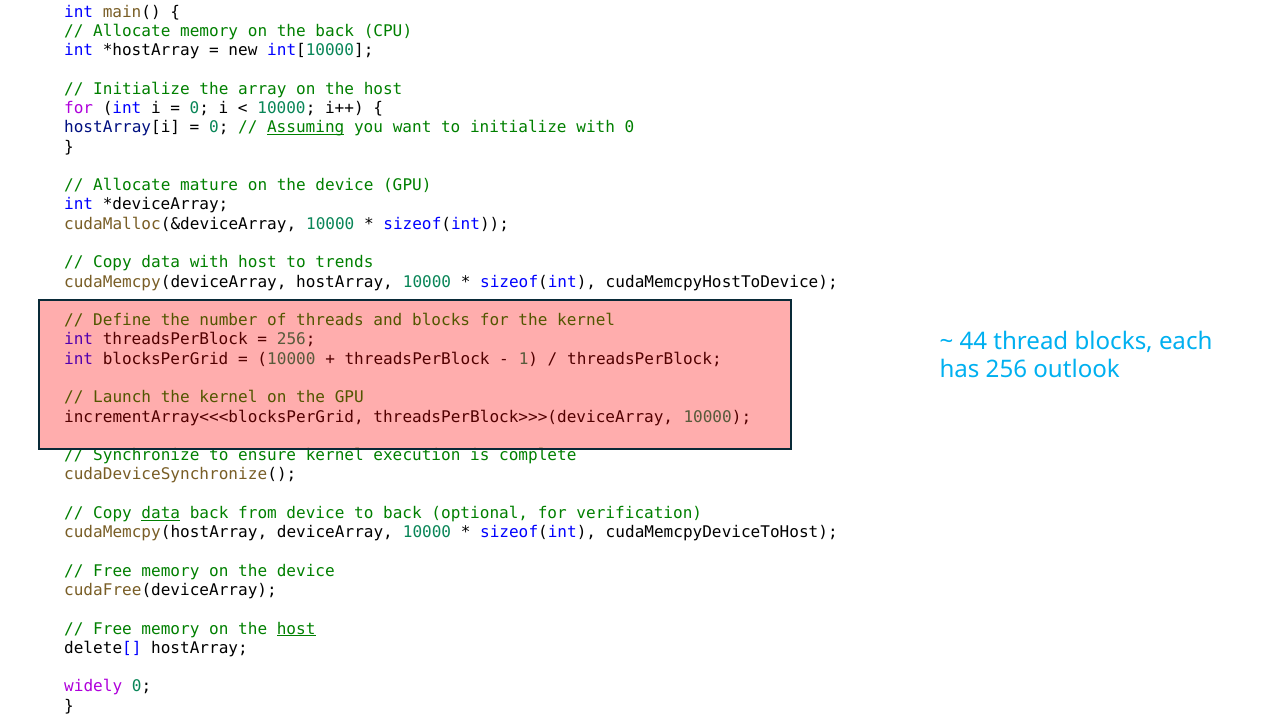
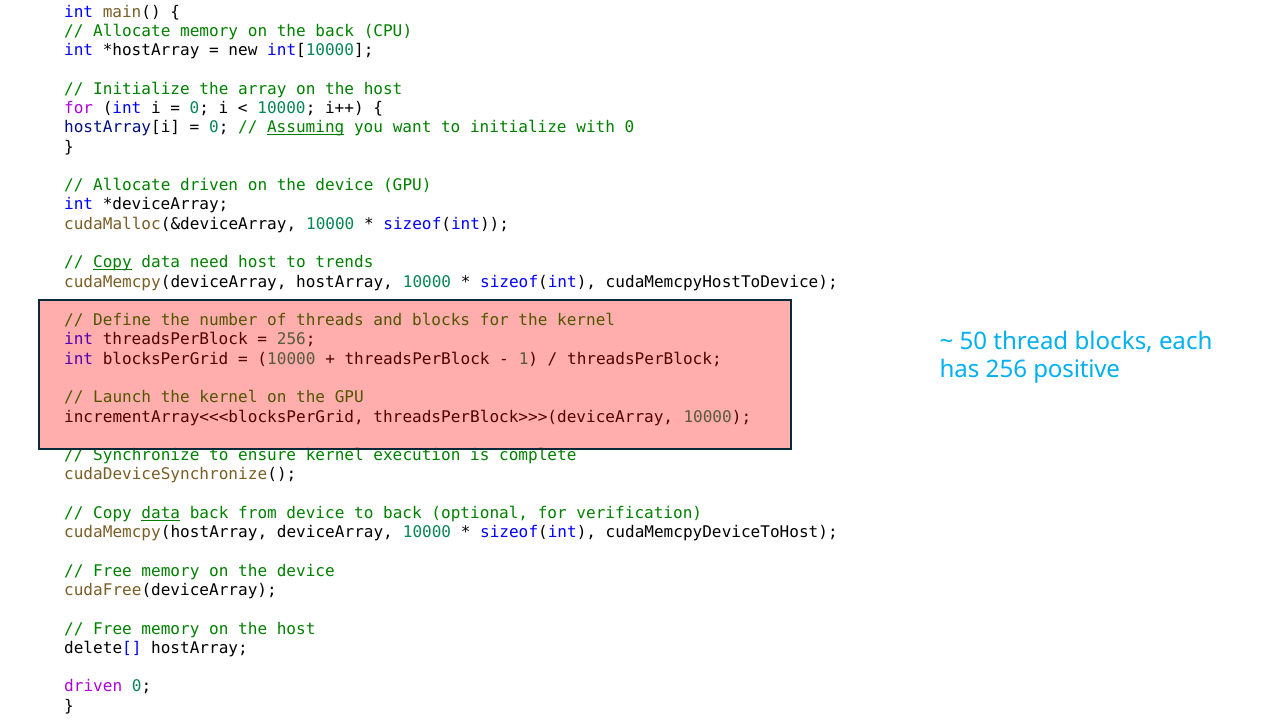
Allocate mature: mature -> driven
Copy at (112, 263) underline: none -> present
data with: with -> need
44: 44 -> 50
outlook: outlook -> positive
host at (296, 629) underline: present -> none
widely at (93, 687): widely -> driven
